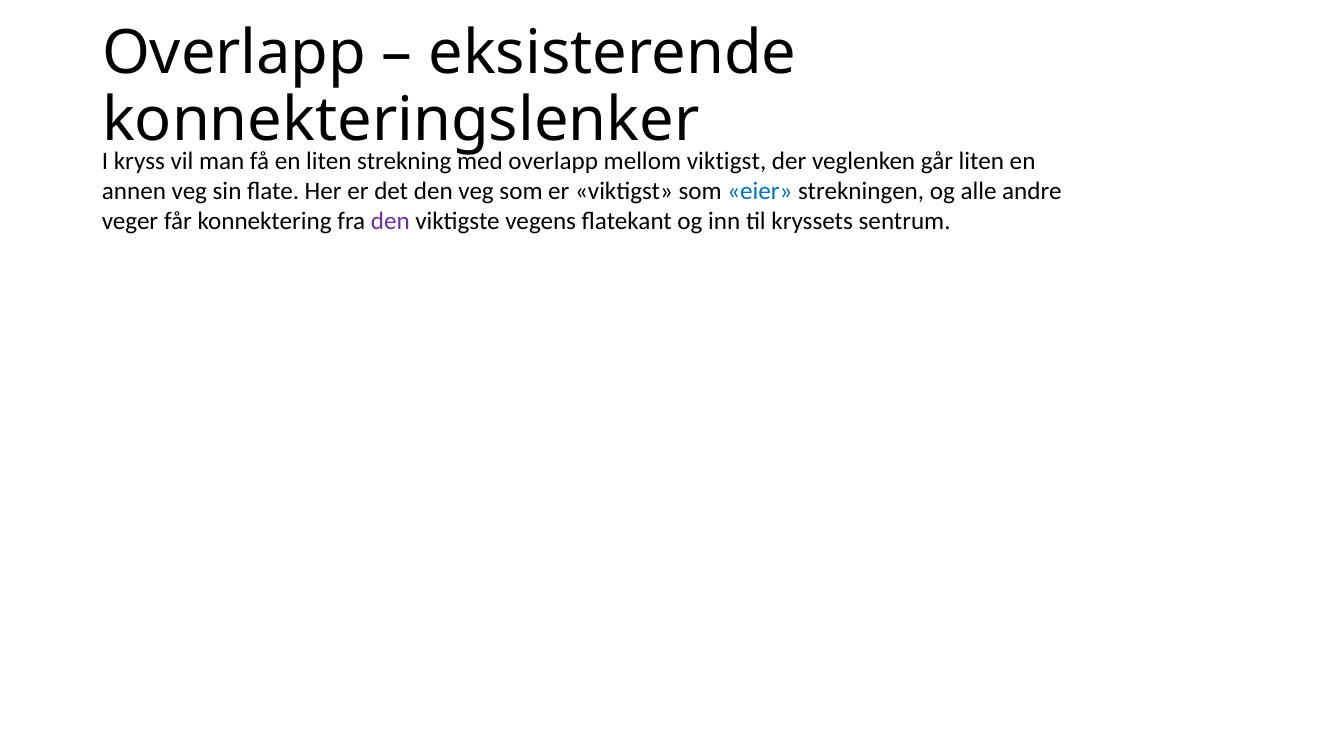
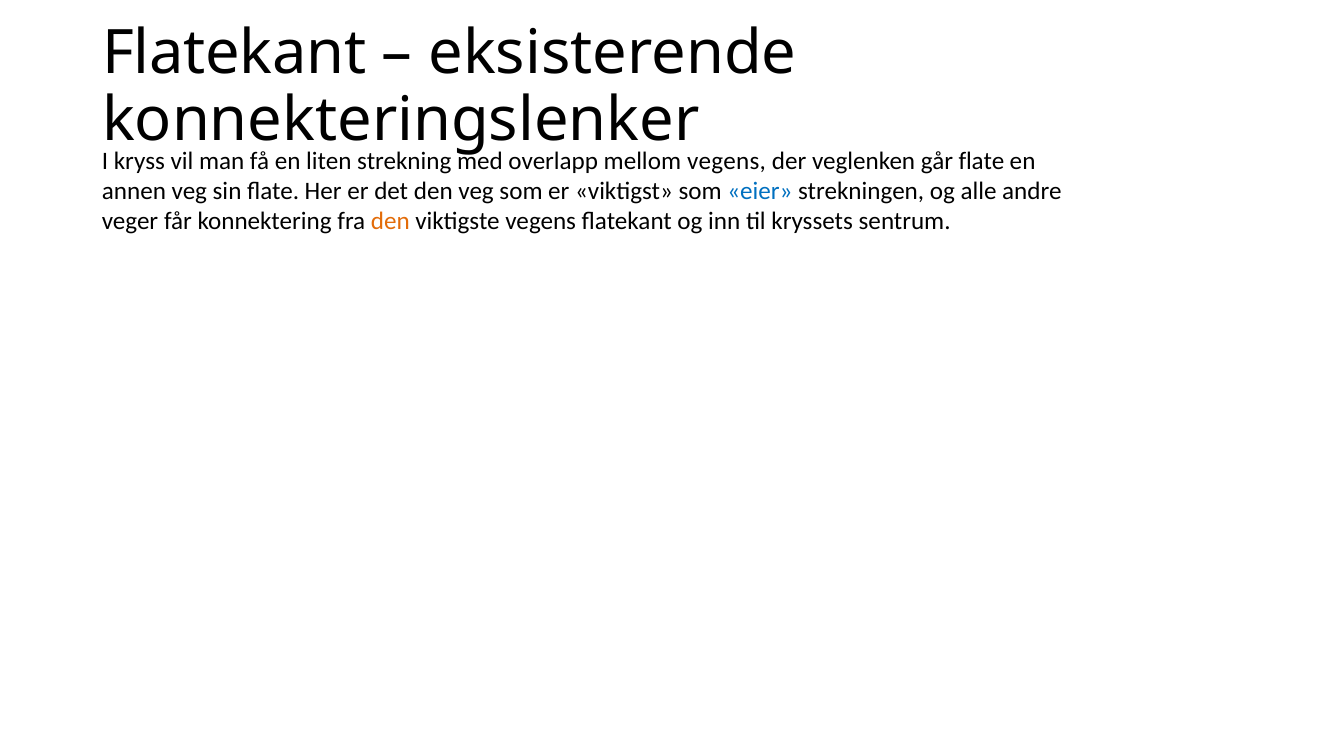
Overlapp at (234, 54): Overlapp -> Flatekant
viktigst at (727, 161): viktigst -> vegens
går liten: liten -> flate
den at (390, 221) colour: purple -> orange
